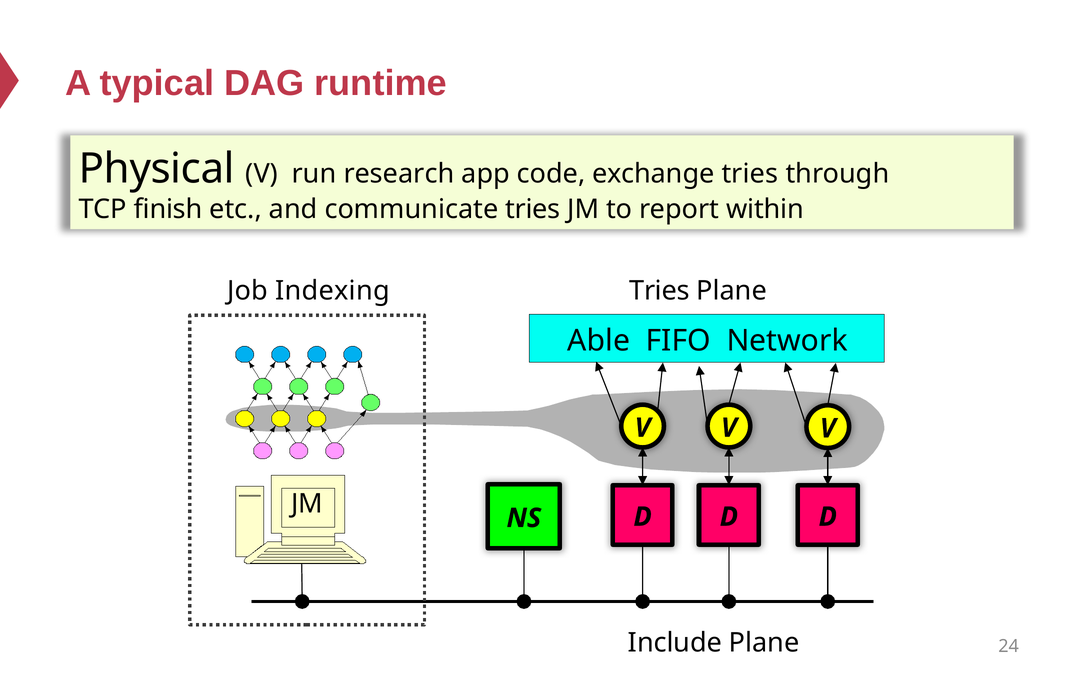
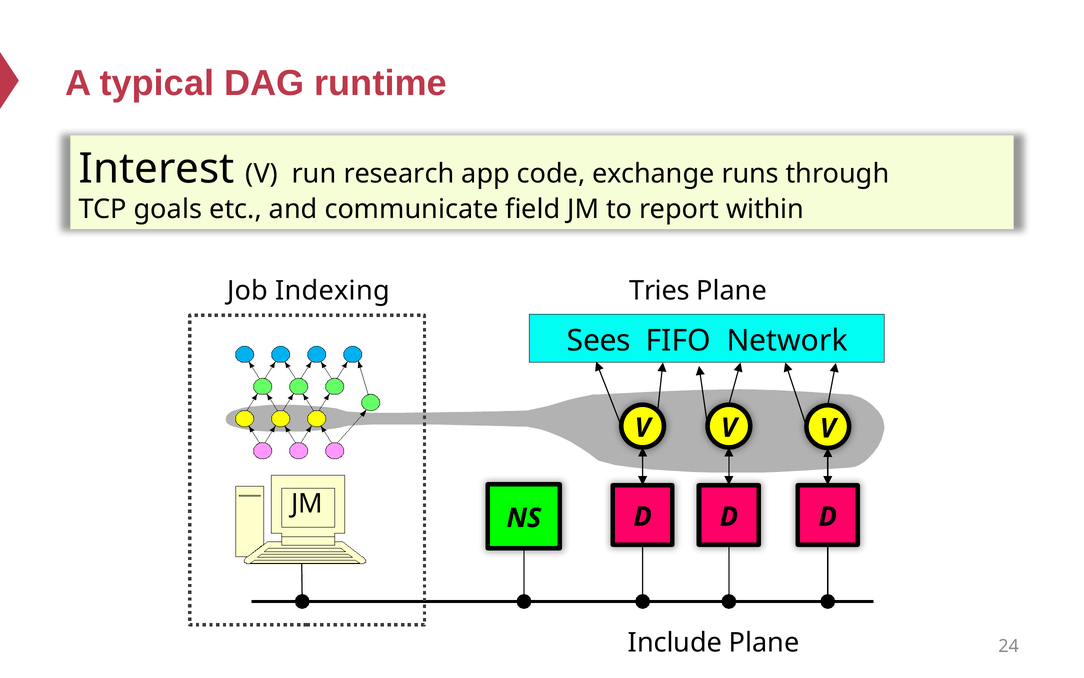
Physical: Physical -> Interest
exchange tries: tries -> runs
finish: finish -> goals
communicate tries: tries -> field
Able: Able -> Sees
